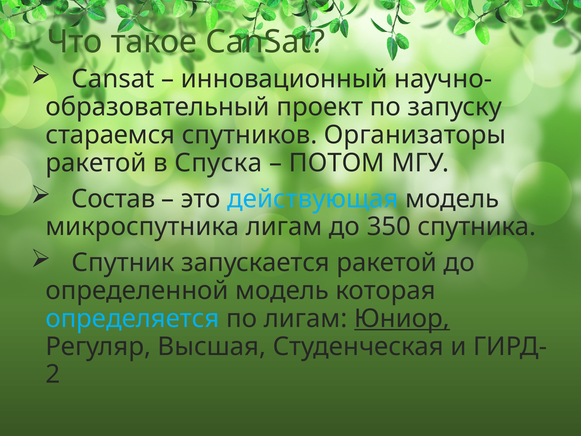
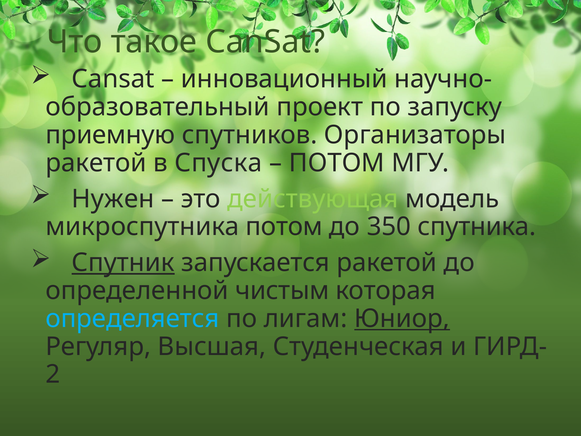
стараемся: стараемся -> приемную
Состав: Состав -> Нужен
действующая colour: light blue -> light green
микроспутника лигам: лигам -> потом
Спутник underline: none -> present
определенной модель: модель -> чистым
